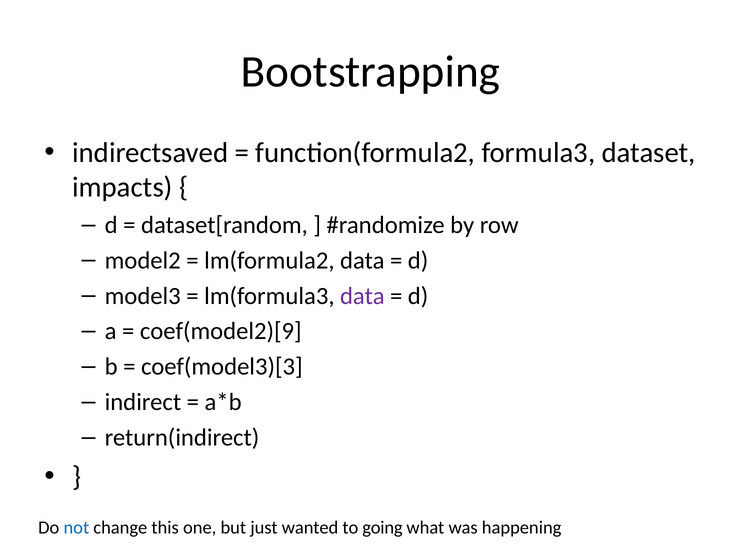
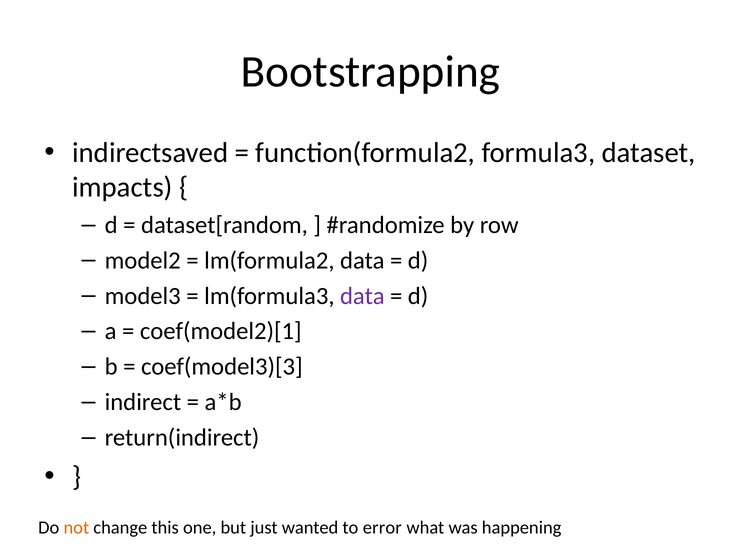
coef(model2)[9: coef(model2)[9 -> coef(model2)[1
not colour: blue -> orange
going: going -> error
